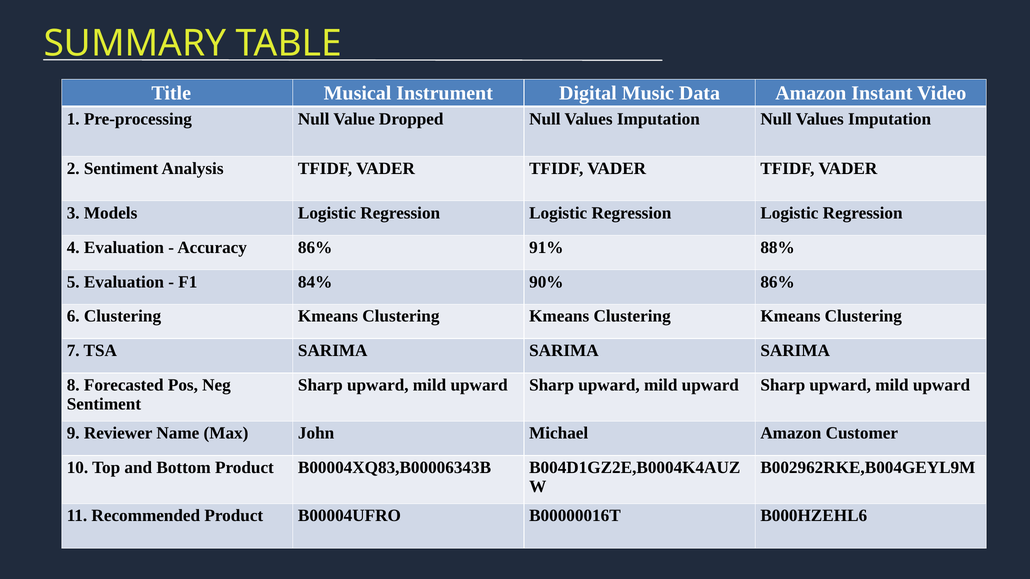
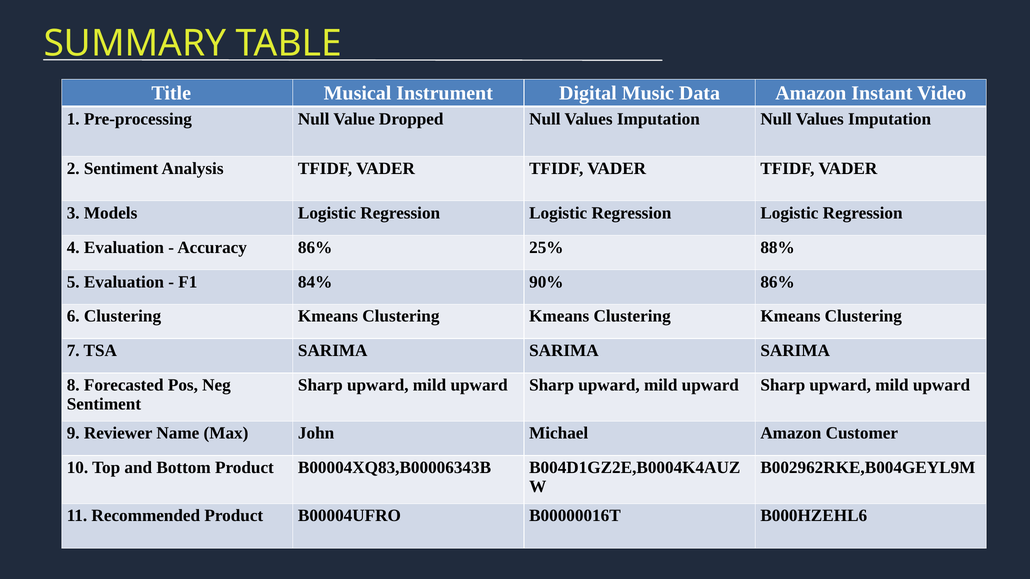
91%: 91% -> 25%
